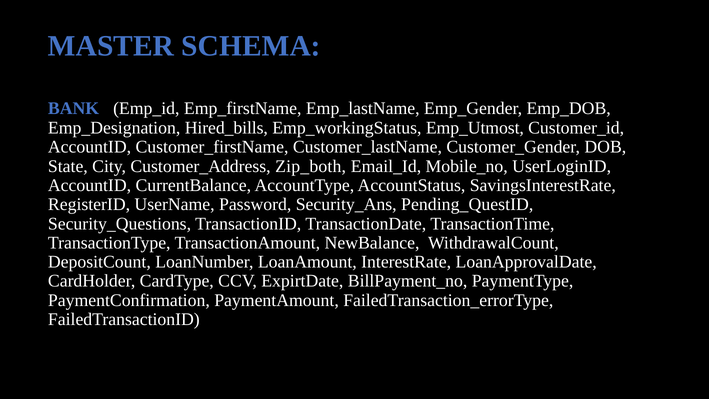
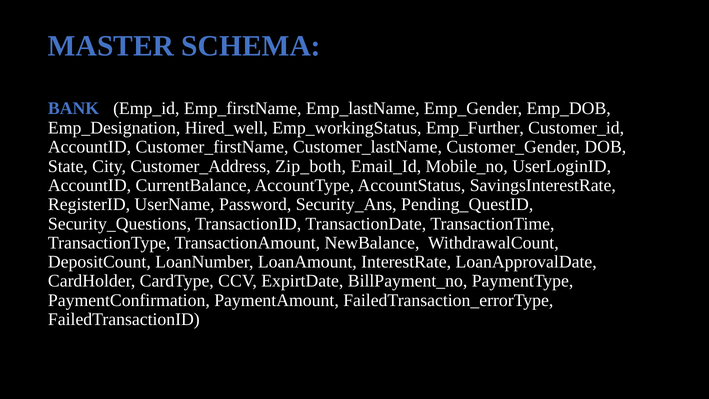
Hired_bills: Hired_bills -> Hired_well
Emp_Utmost: Emp_Utmost -> Emp_Further
